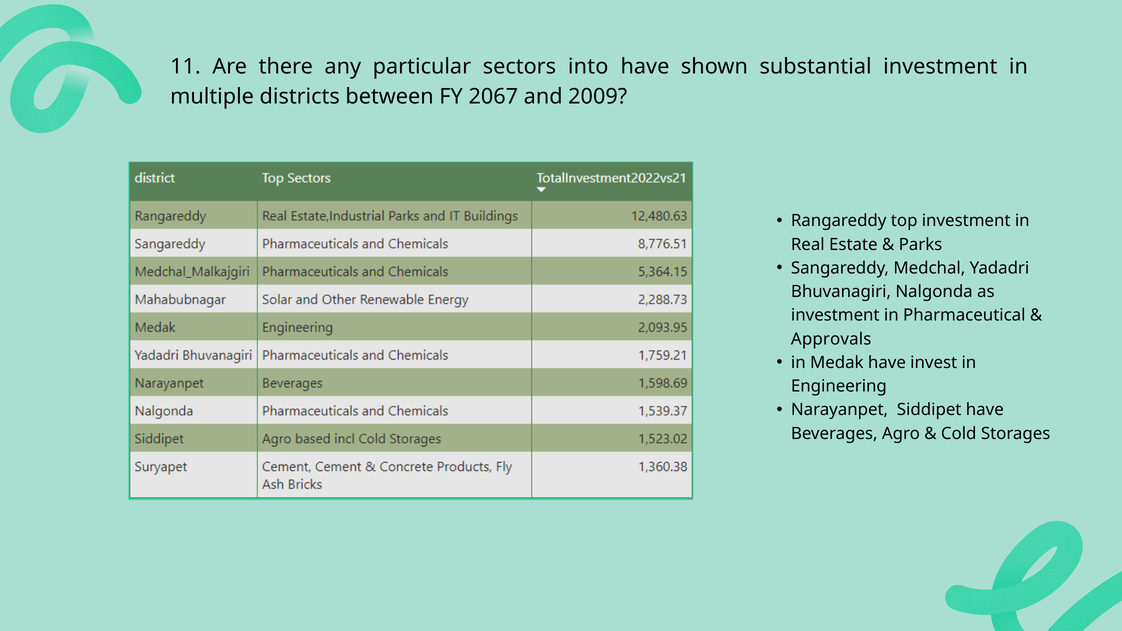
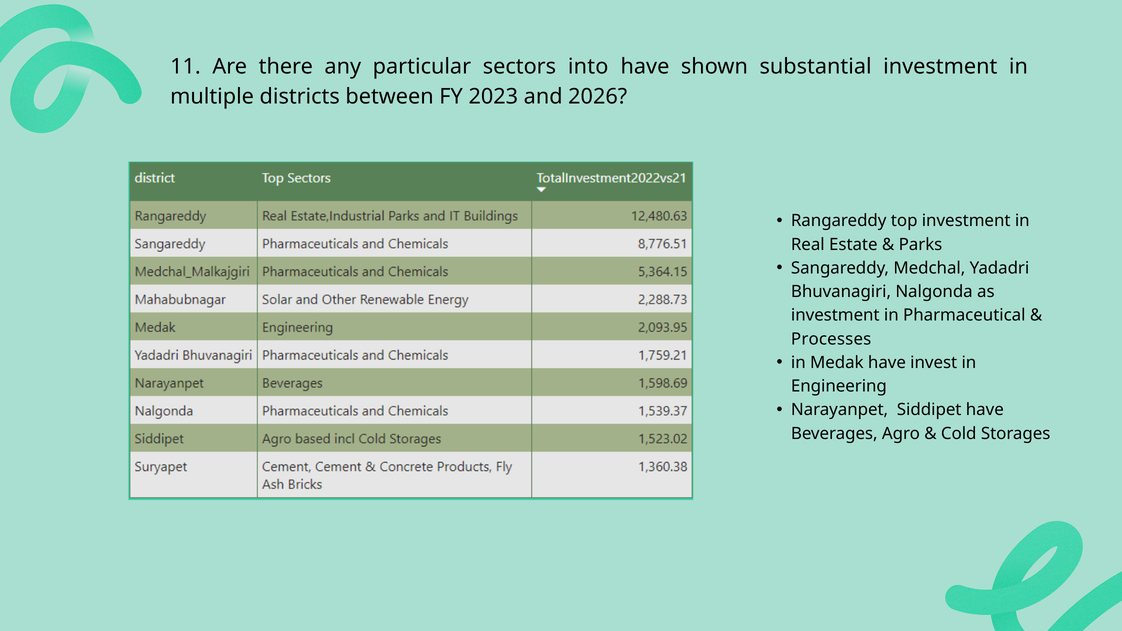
2067: 2067 -> 2023
2009: 2009 -> 2026
Approvals: Approvals -> Processes
